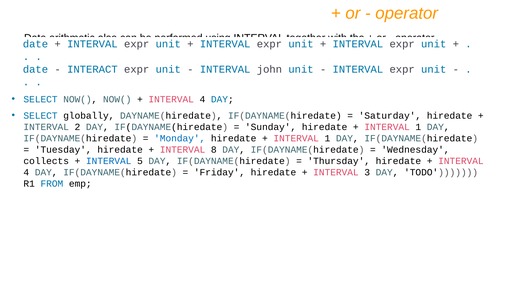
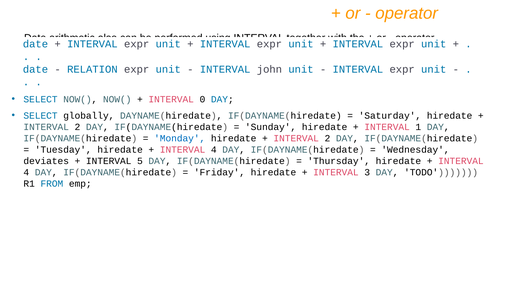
INTERACT: INTERACT -> RELATION
4 at (202, 99): 4 -> 0
1 at (327, 138): 1 -> 2
8 at (214, 150): 8 -> 4
collects: collects -> deviates
INTERVAL at (109, 161) colour: blue -> black
